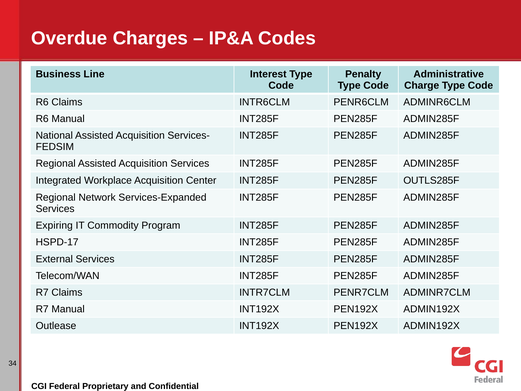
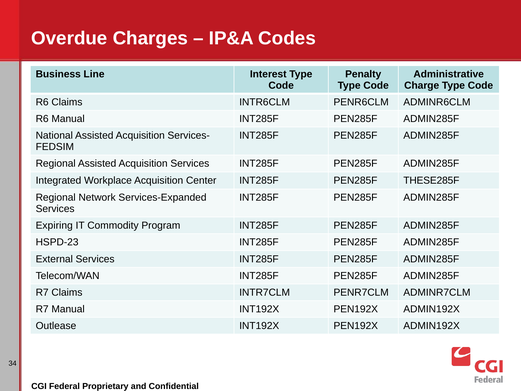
OUTLS285F: OUTLS285F -> THESE285F
HSPD-17: HSPD-17 -> HSPD-23
